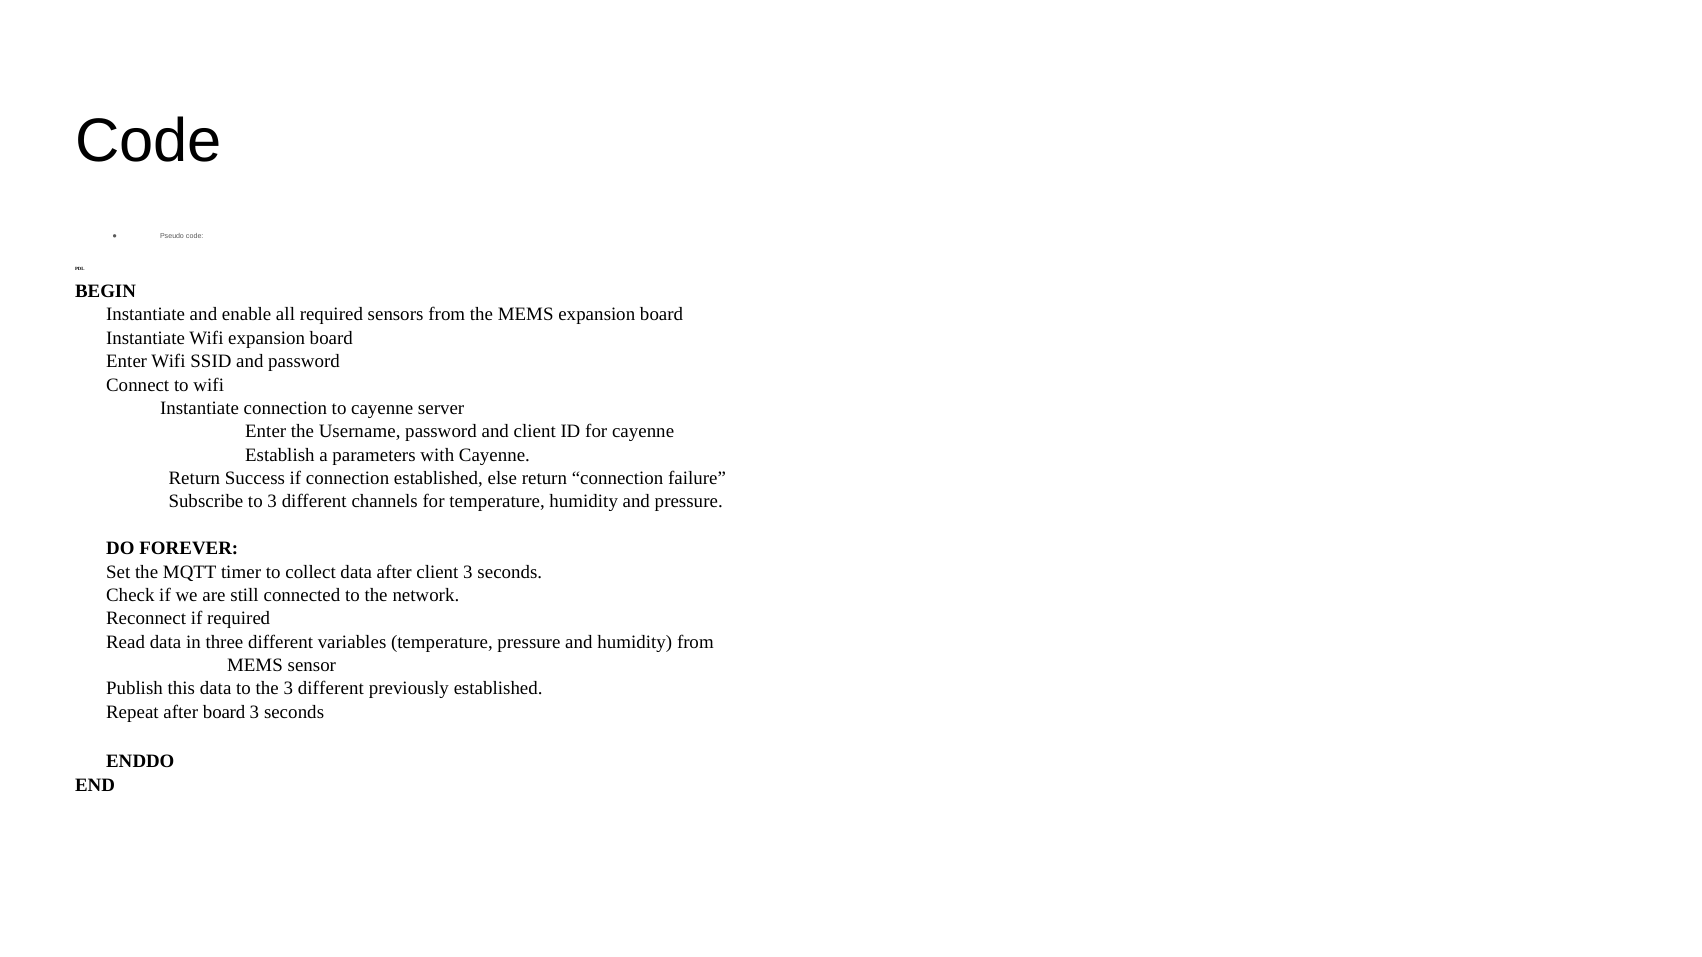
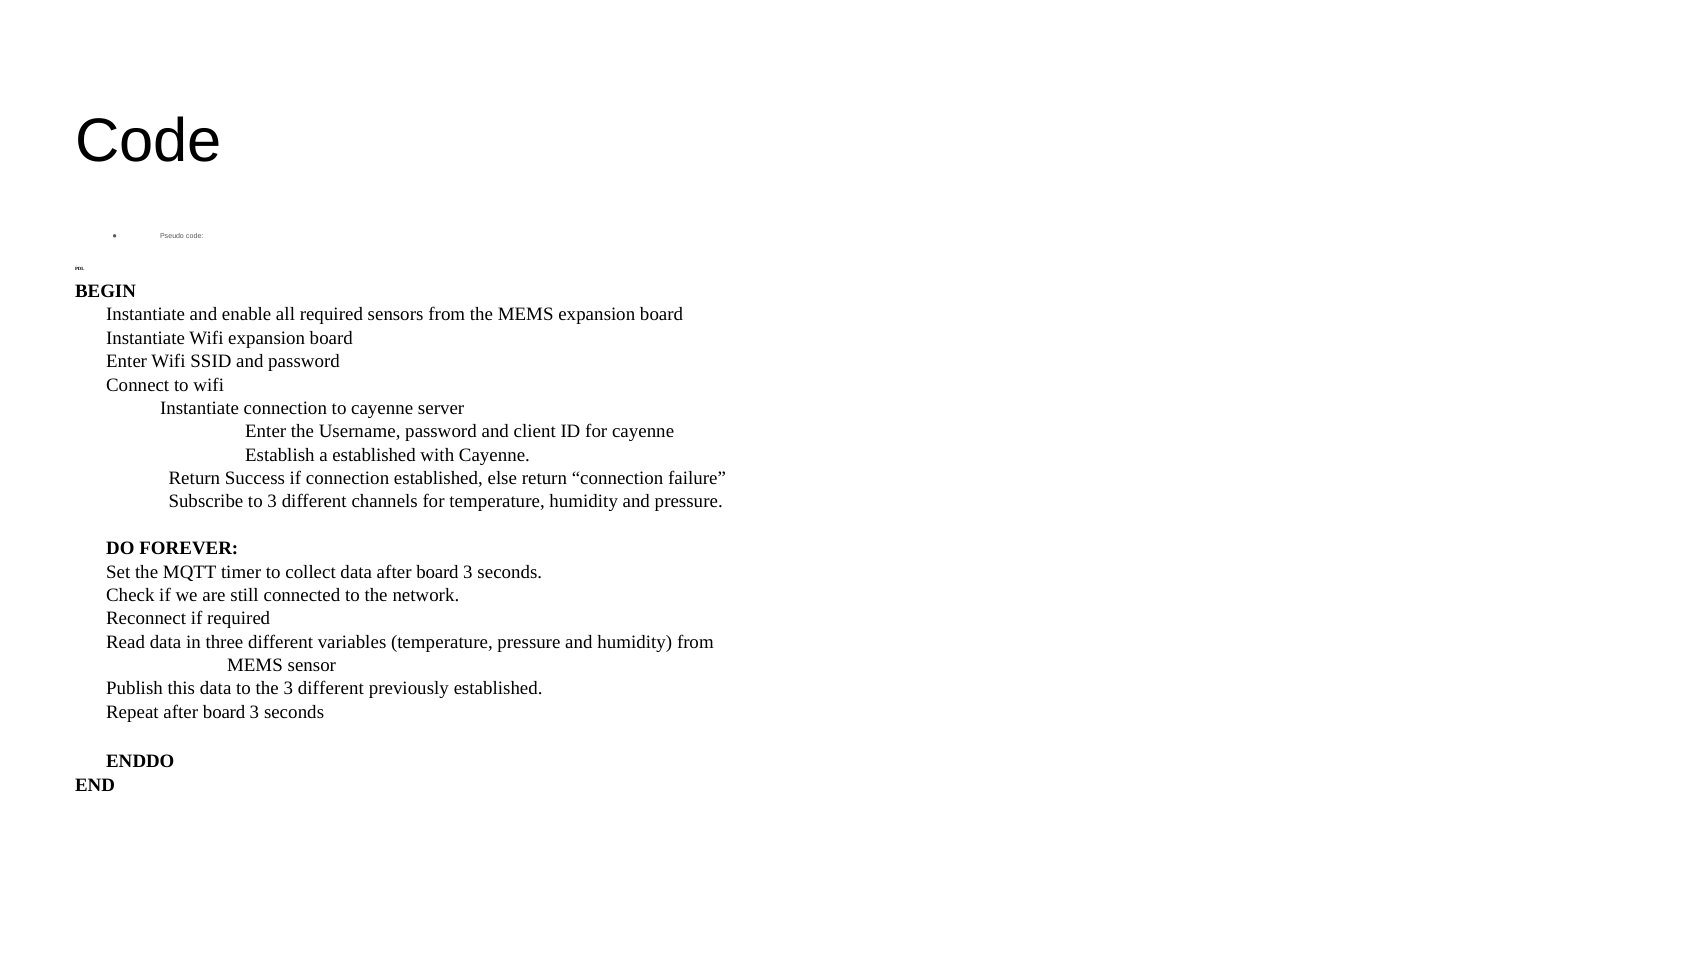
a parameters: parameters -> established
data after client: client -> board
